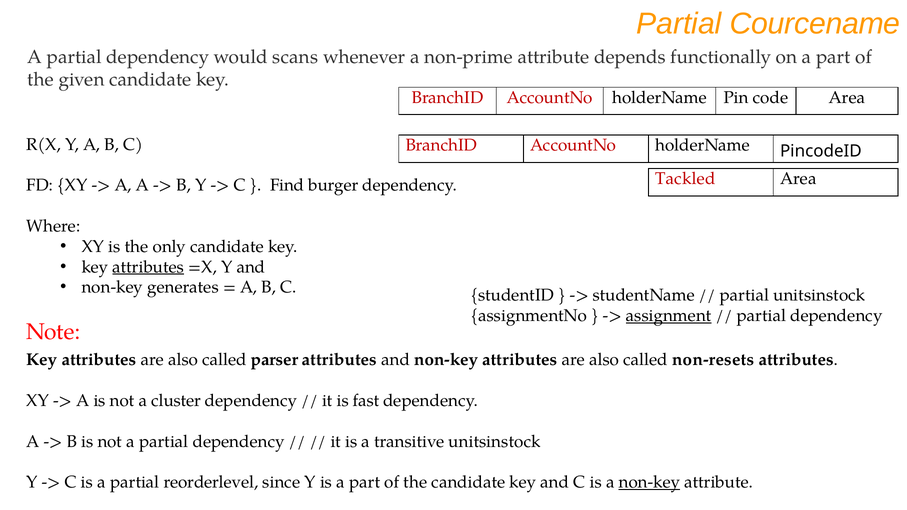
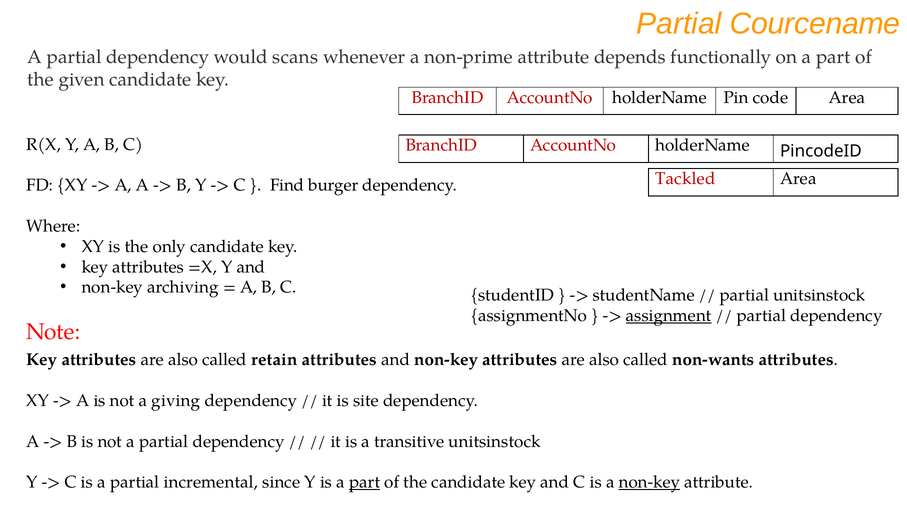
attributes at (148, 267) underline: present -> none
generates: generates -> archiving
parser: parser -> retain
non-resets: non-resets -> non-wants
cluster: cluster -> giving
fast: fast -> site
reorderlevel: reorderlevel -> incremental
part at (365, 482) underline: none -> present
